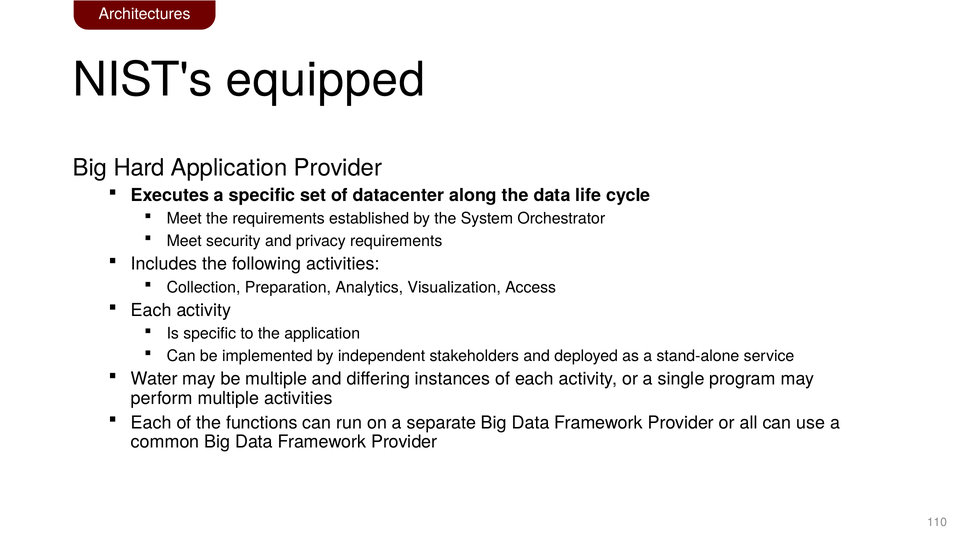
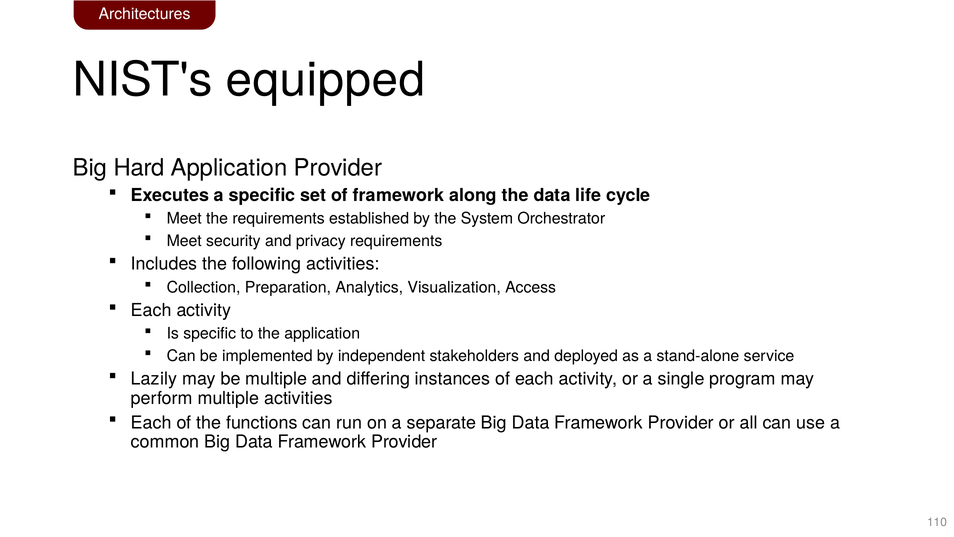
of datacenter: datacenter -> framework
Water: Water -> Lazily
